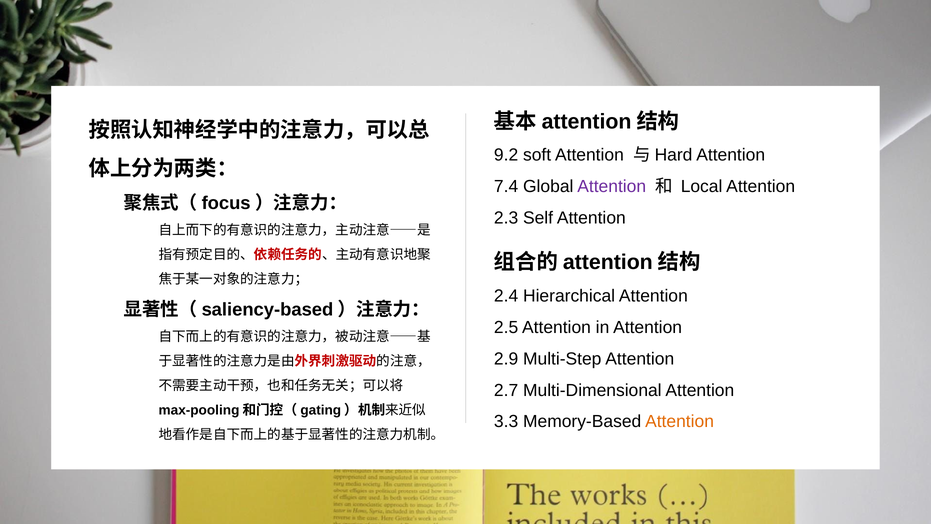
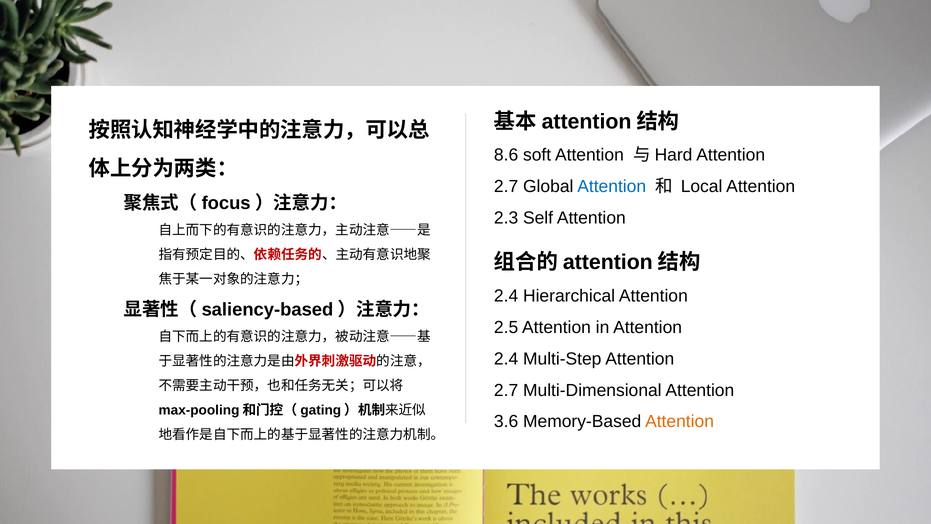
9.2: 9.2 -> 8.6
7.4 at (506, 186): 7.4 -> 2.7
Attention at (612, 186) colour: purple -> blue
2.9 at (506, 359): 2.9 -> 2.4
3.3: 3.3 -> 3.6
